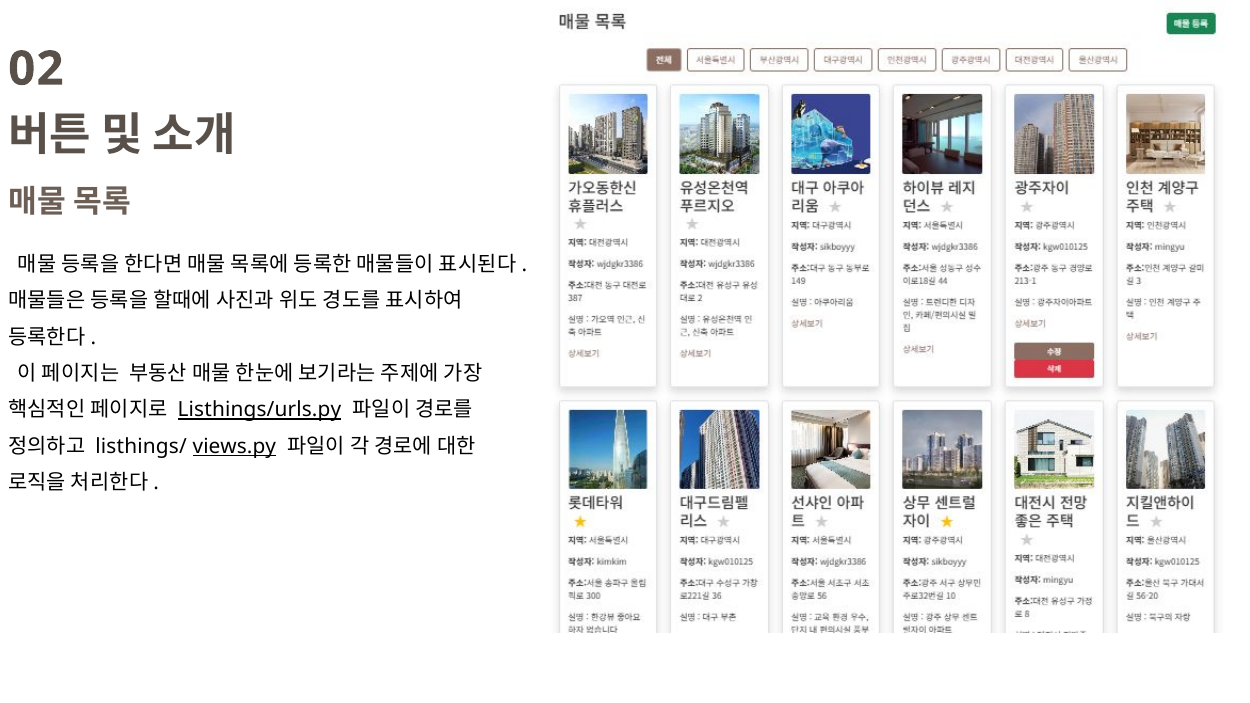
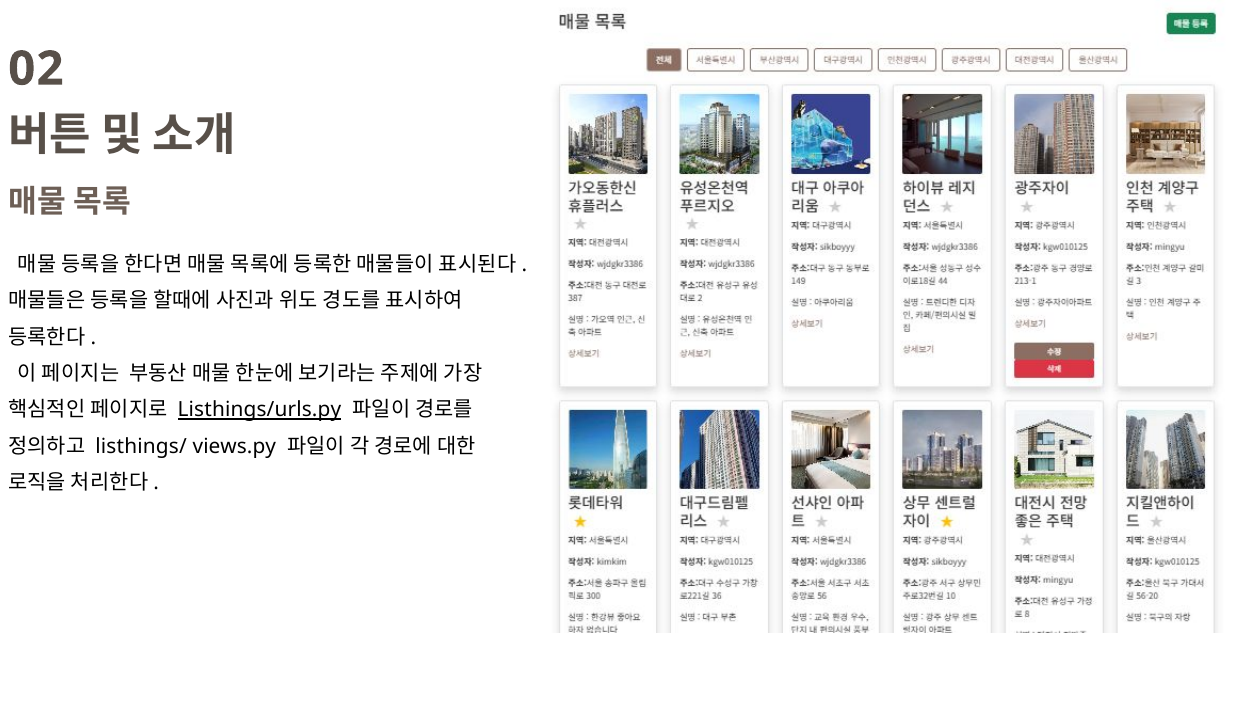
views.py underline: present -> none
